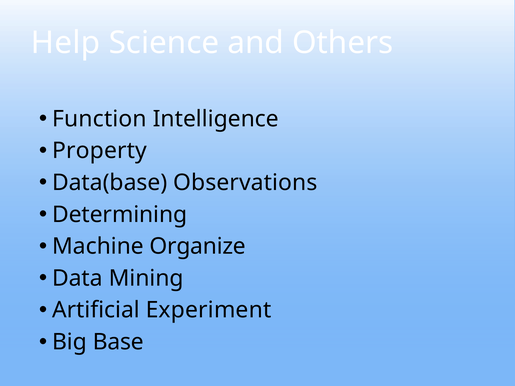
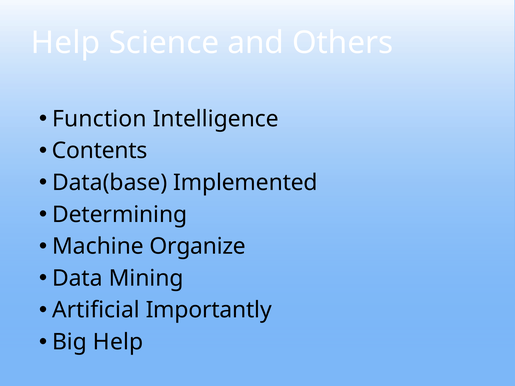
Property: Property -> Contents
Observations: Observations -> Implemented
Experiment: Experiment -> Importantly
Big Base: Base -> Help
